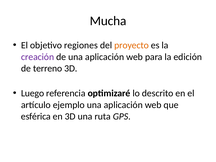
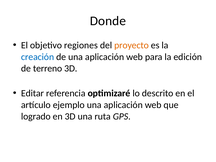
Mucha: Mucha -> Donde
creación colour: purple -> blue
Luego: Luego -> Editar
esférica: esférica -> logrado
